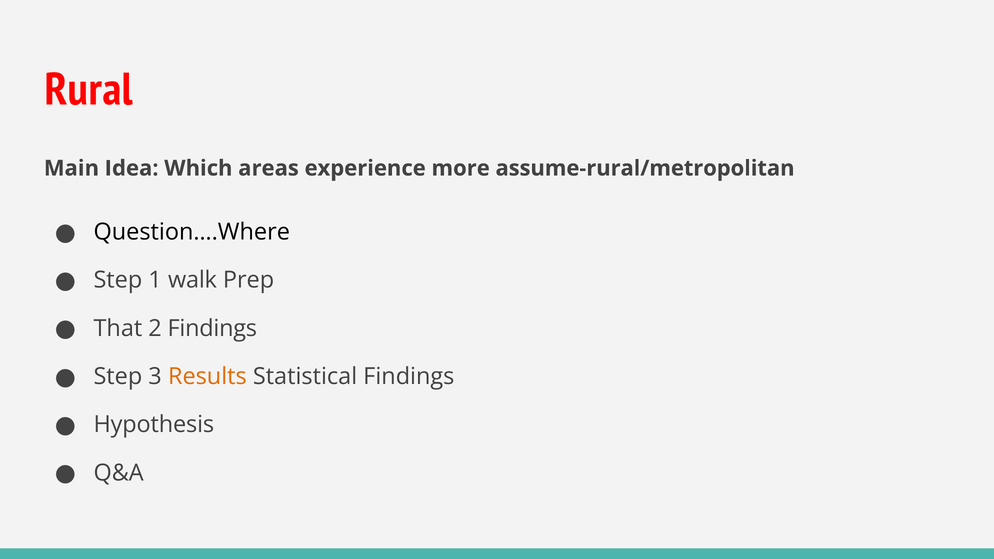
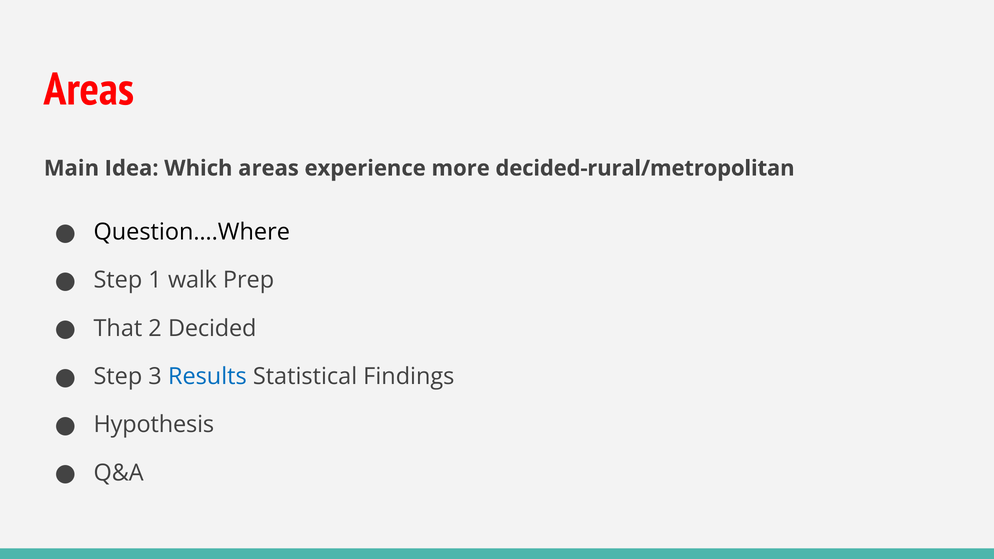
Rural at (89, 90): Rural -> Areas
assume-rural/metropolitan: assume-rural/metropolitan -> decided-rural/metropolitan
2 Findings: Findings -> Decided
Results colour: orange -> blue
